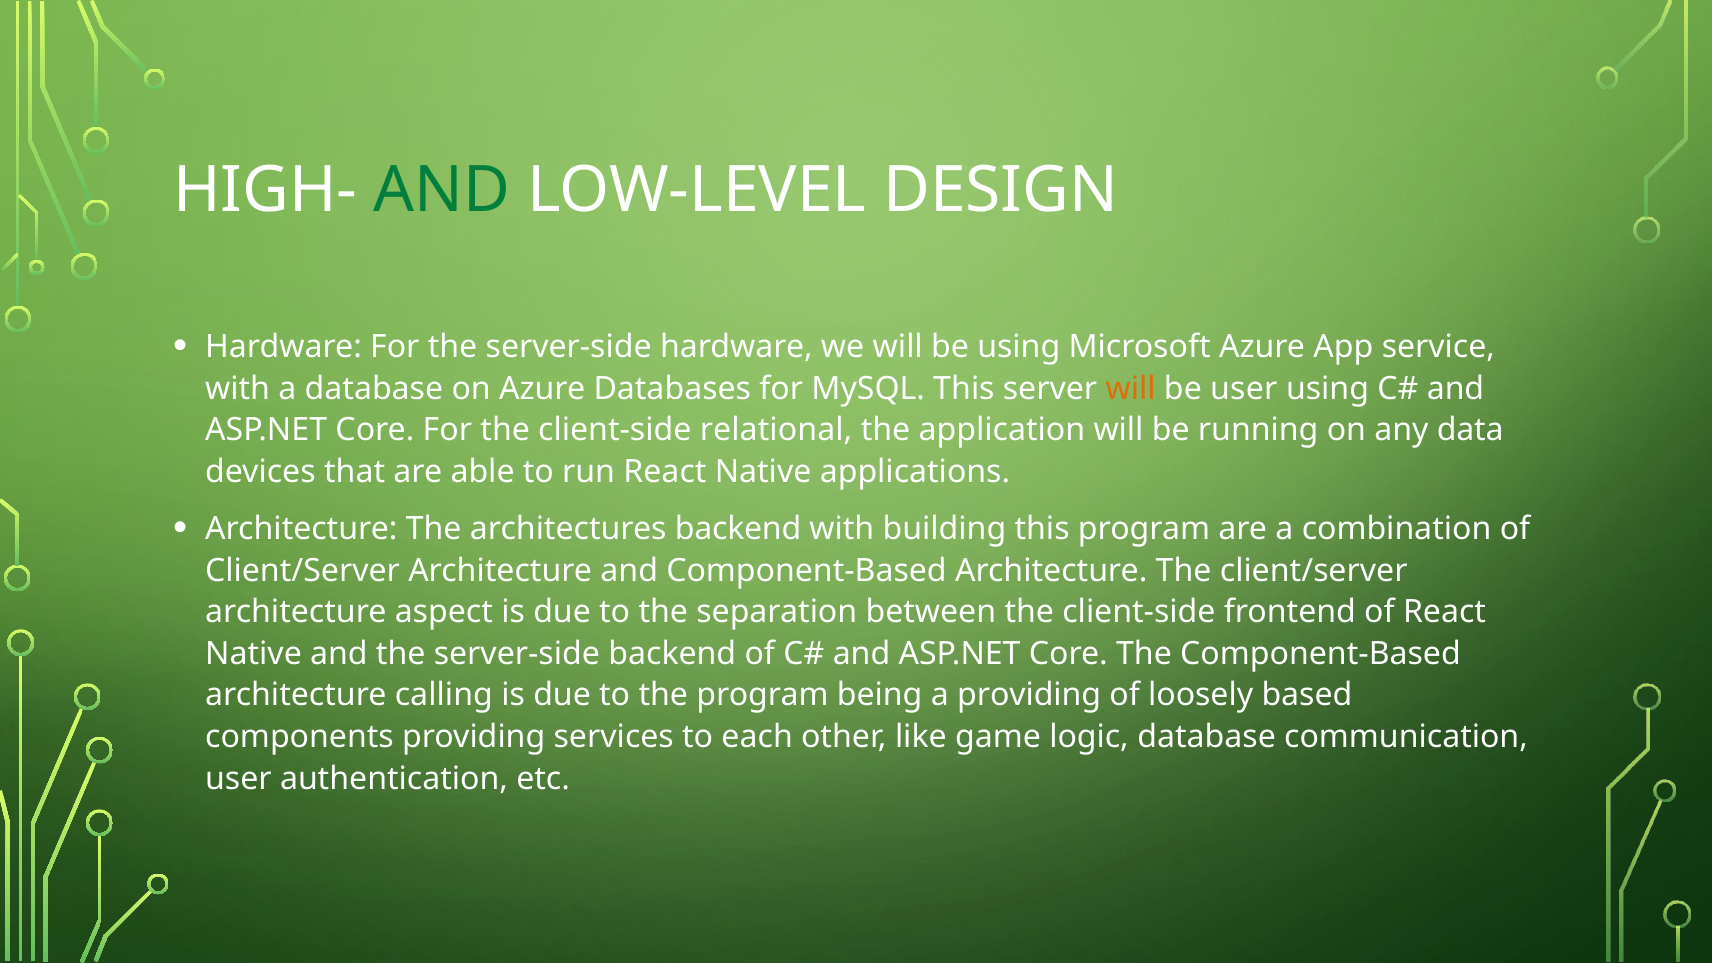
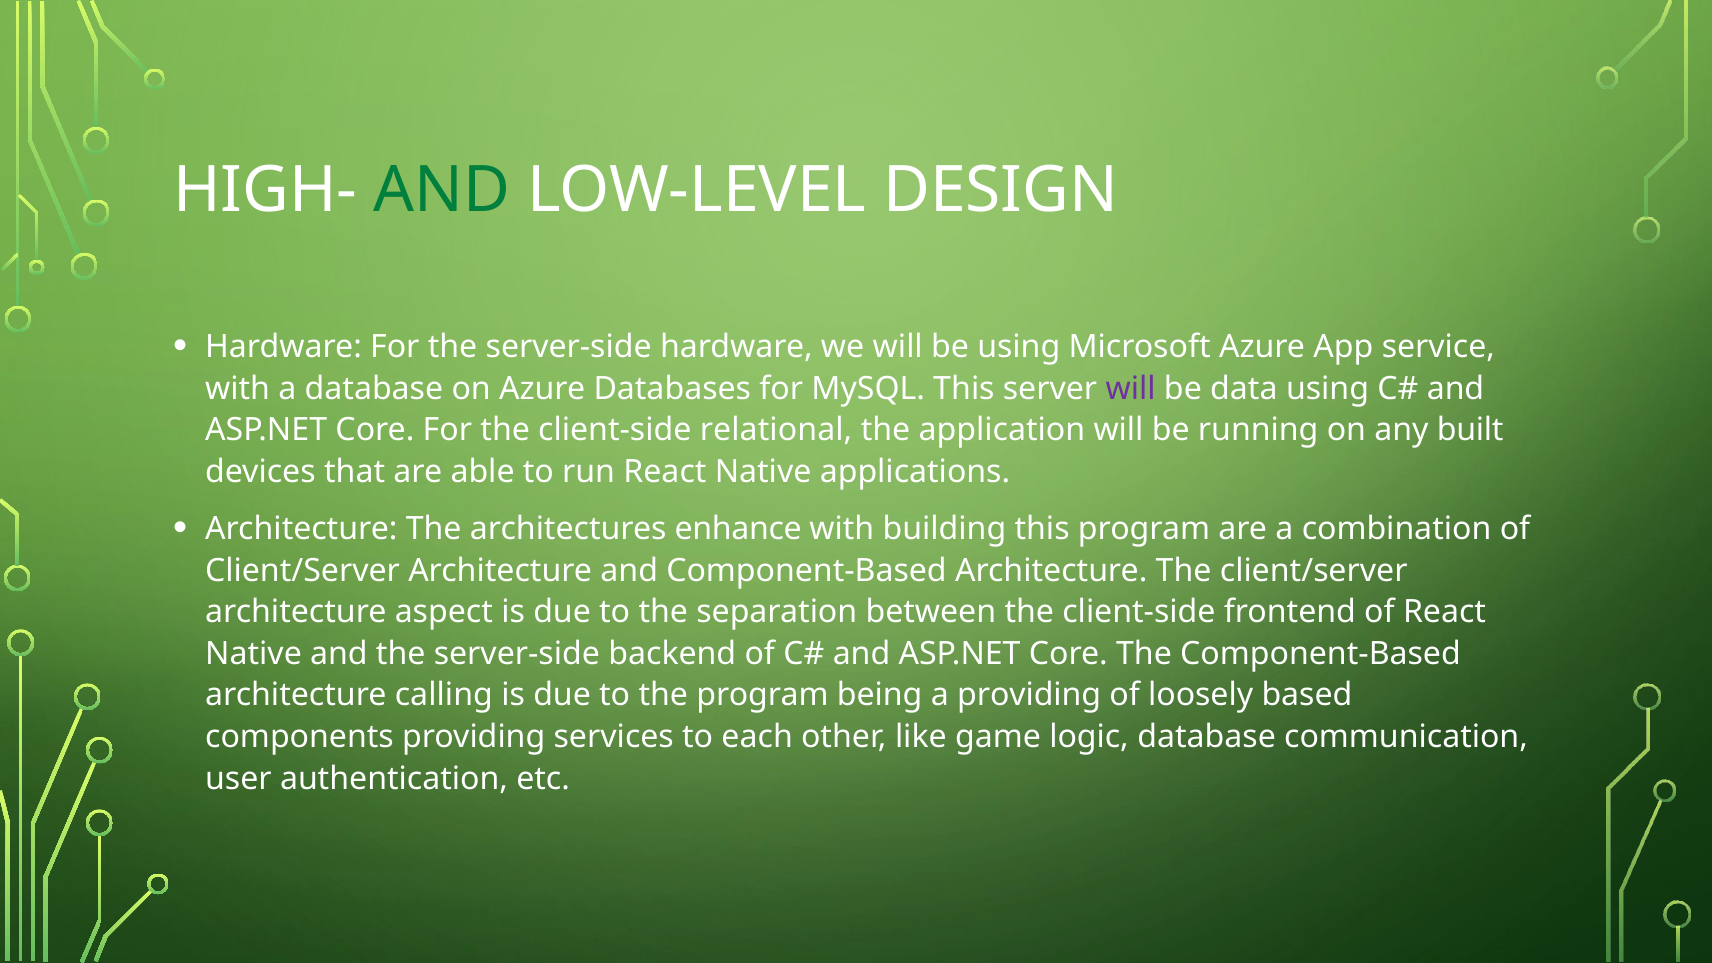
will at (1131, 388) colour: orange -> purple
be user: user -> data
data: data -> built
architectures backend: backend -> enhance
